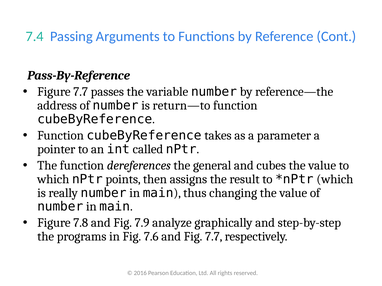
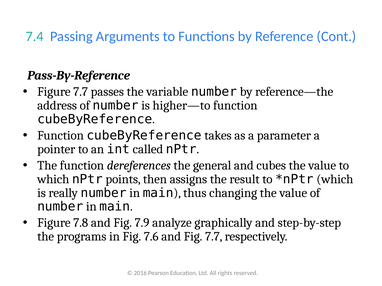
return—to: return—to -> higher—to
